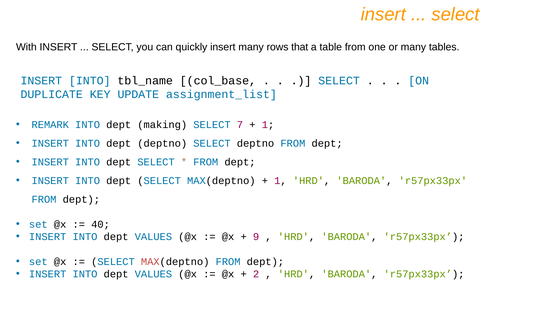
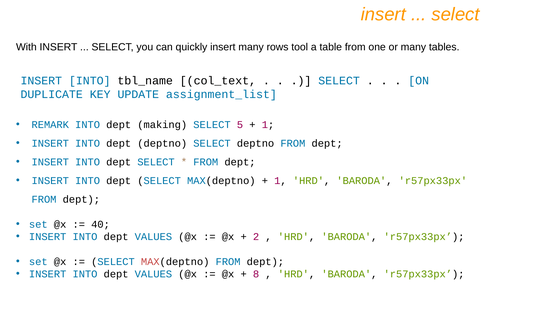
that: that -> tool
col_base: col_base -> col_text
7: 7 -> 5
9: 9 -> 2
2: 2 -> 8
